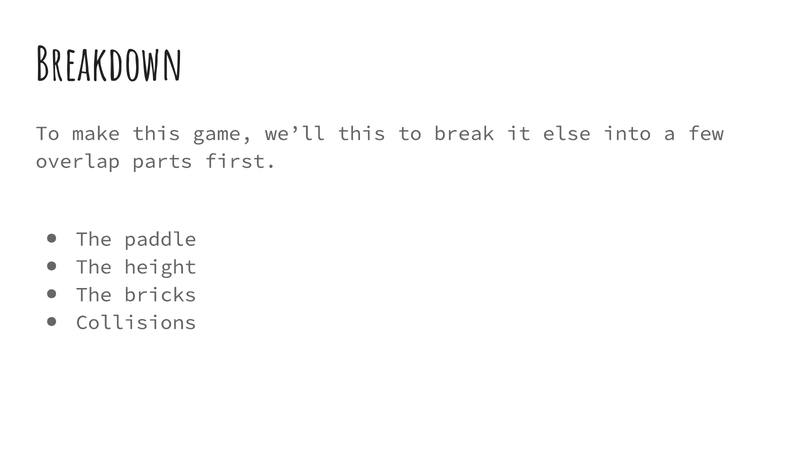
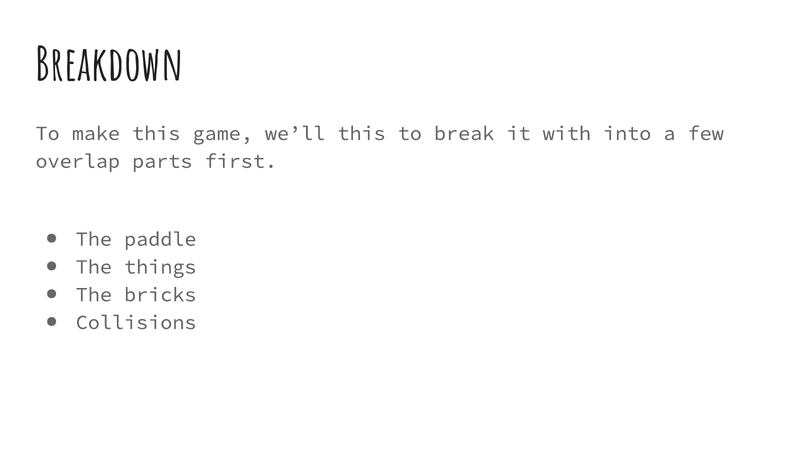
else: else -> with
height: height -> things
